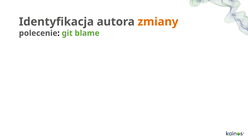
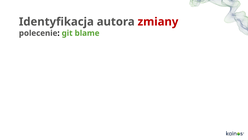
zmiany colour: orange -> red
